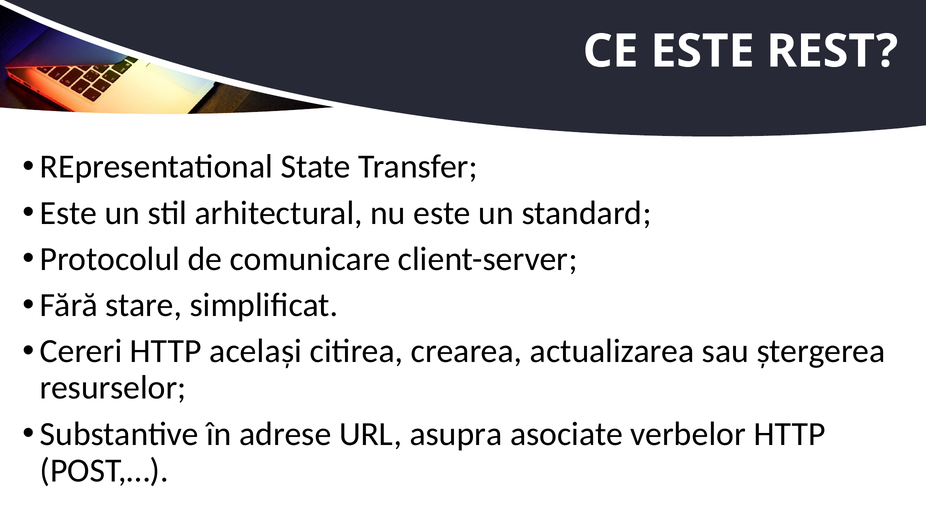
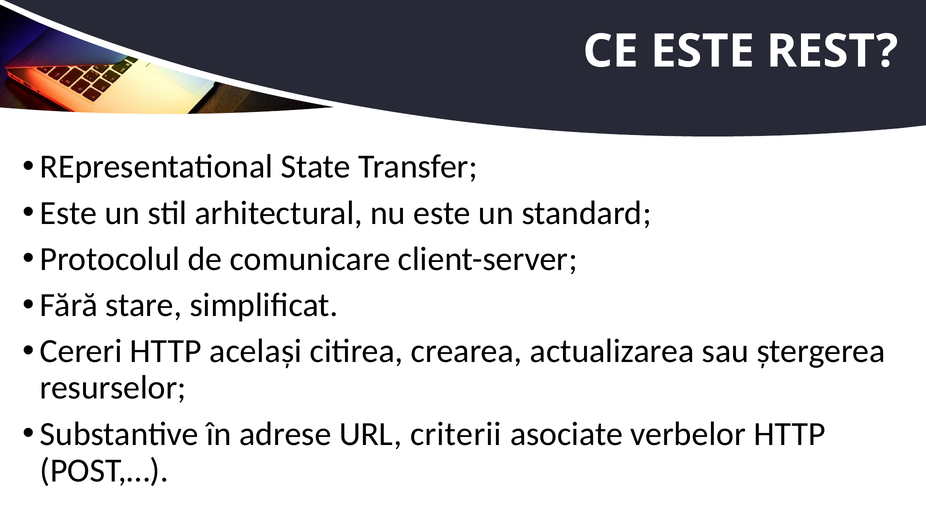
asupra: asupra -> criterii
